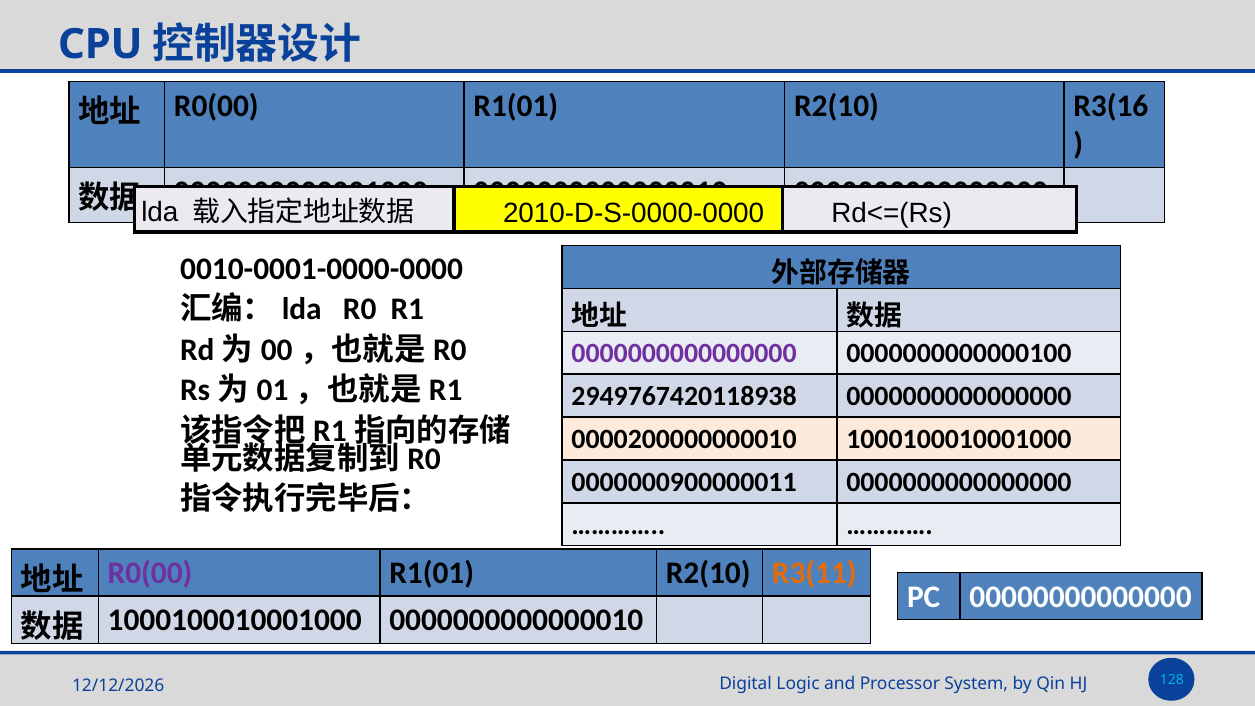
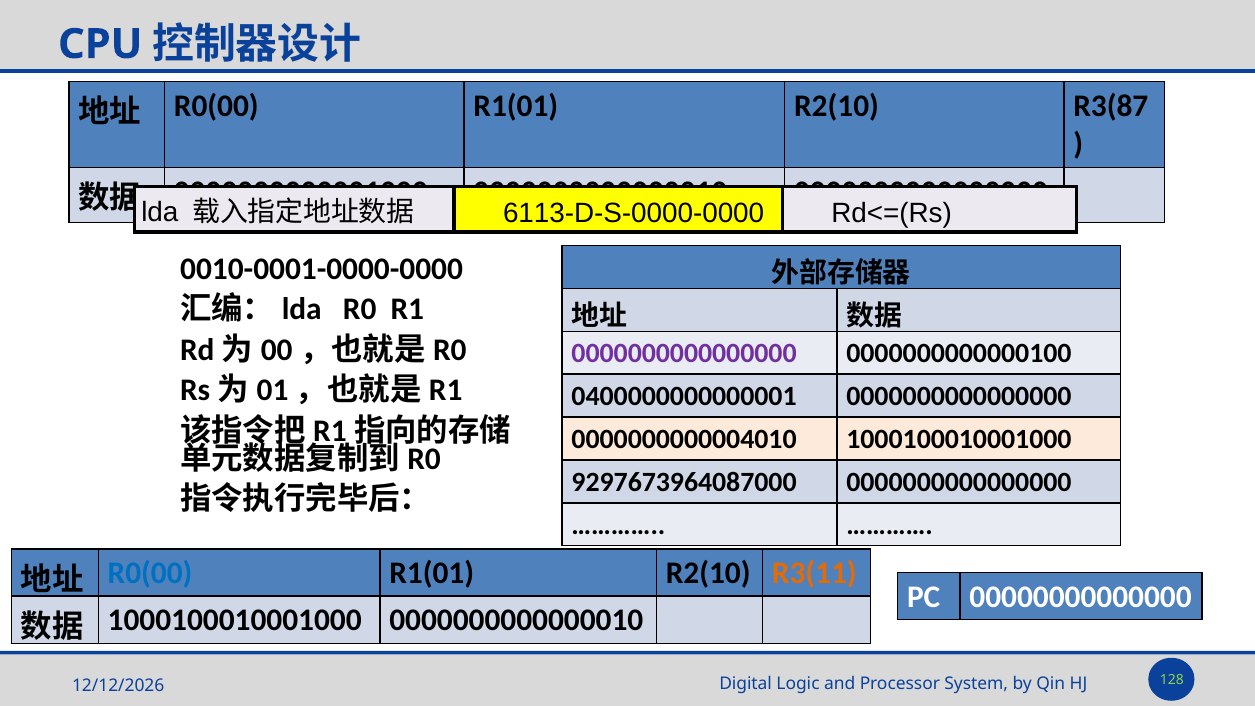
R3(16: R3(16 -> R3(87
2010-D-S-0000-0000: 2010-D-S-0000-0000 -> 6113-D-S-0000-0000
2949767420118938: 2949767420118938 -> 0400000000000001
0000200000000010: 0000200000000010 -> 0000000000004010
0000000900000011: 0000000900000011 -> 9297673964087000
R0(00 at (150, 573) colour: purple -> blue
128 colour: light blue -> light green
